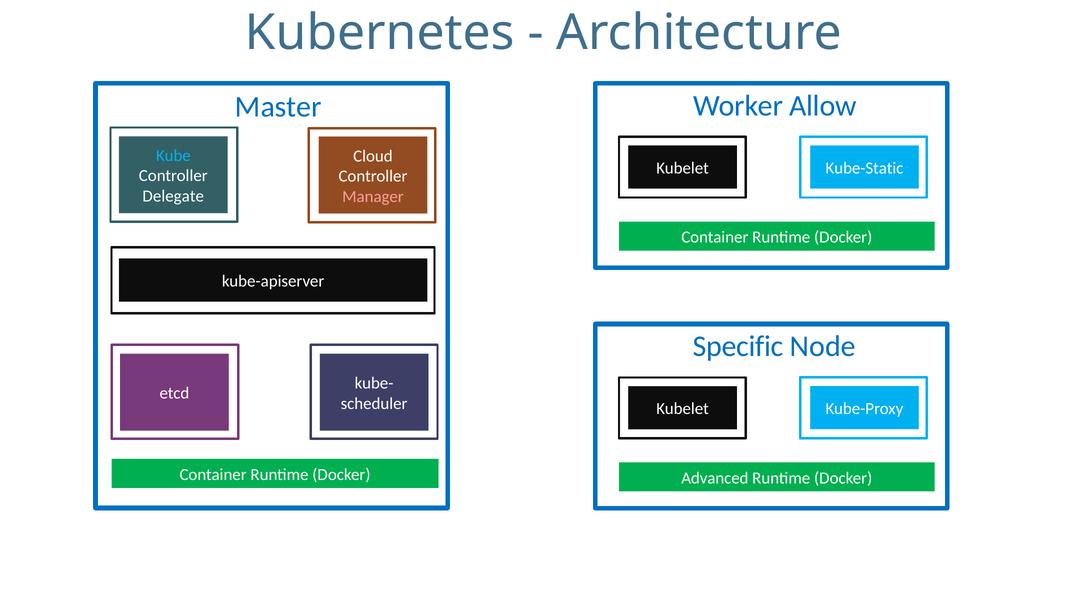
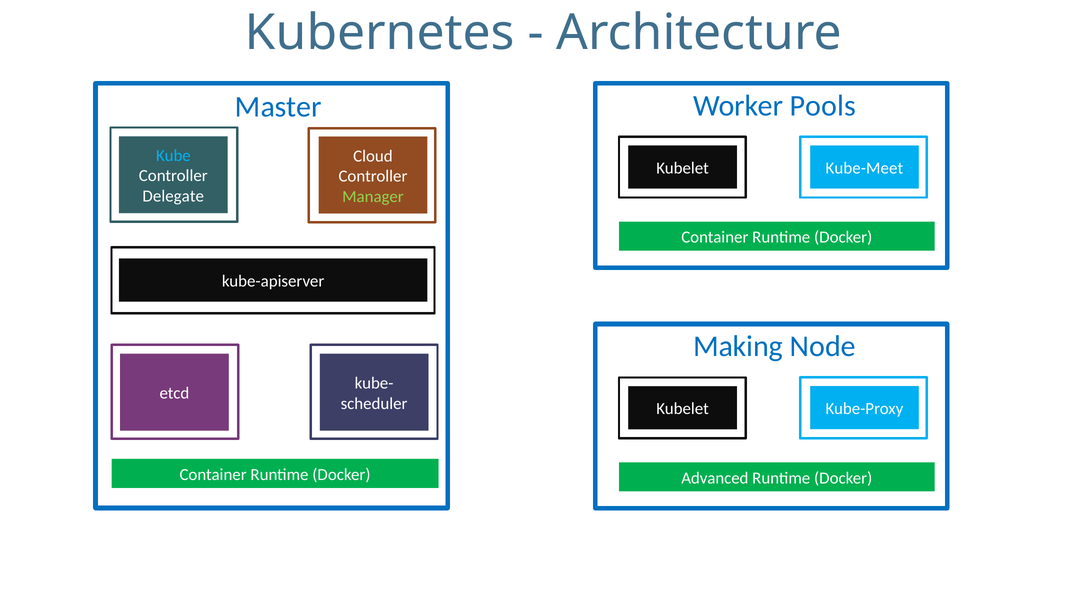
Allow: Allow -> Pools
Kube-Static: Kube-Static -> Kube-Meet
Manager colour: pink -> light green
Specific: Specific -> Making
